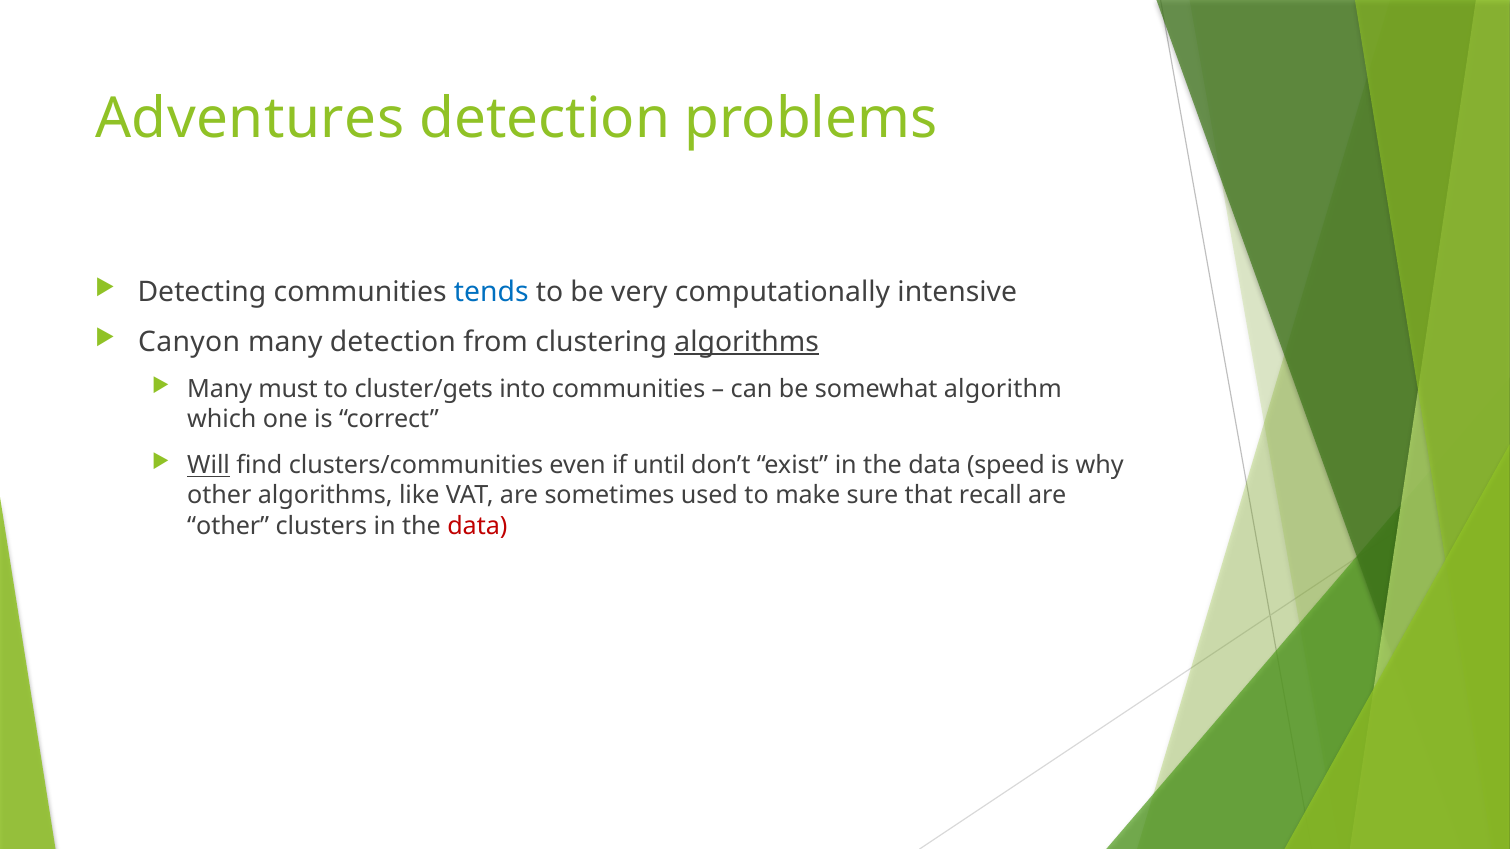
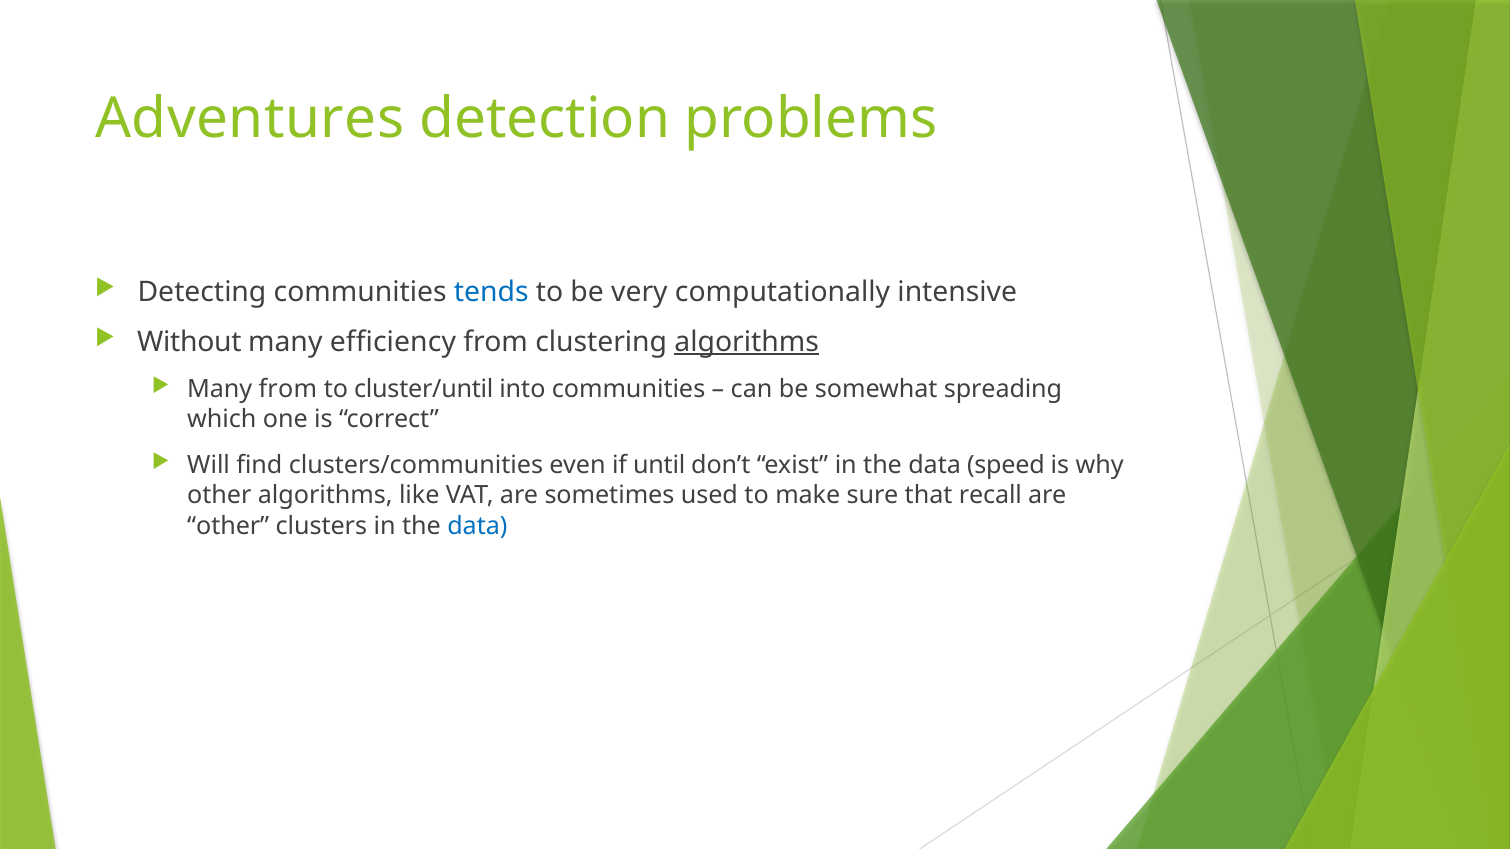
Canyon: Canyon -> Without
many detection: detection -> efficiency
Many must: must -> from
cluster/gets: cluster/gets -> cluster/until
algorithm: algorithm -> spreading
Will underline: present -> none
data at (477, 526) colour: red -> blue
